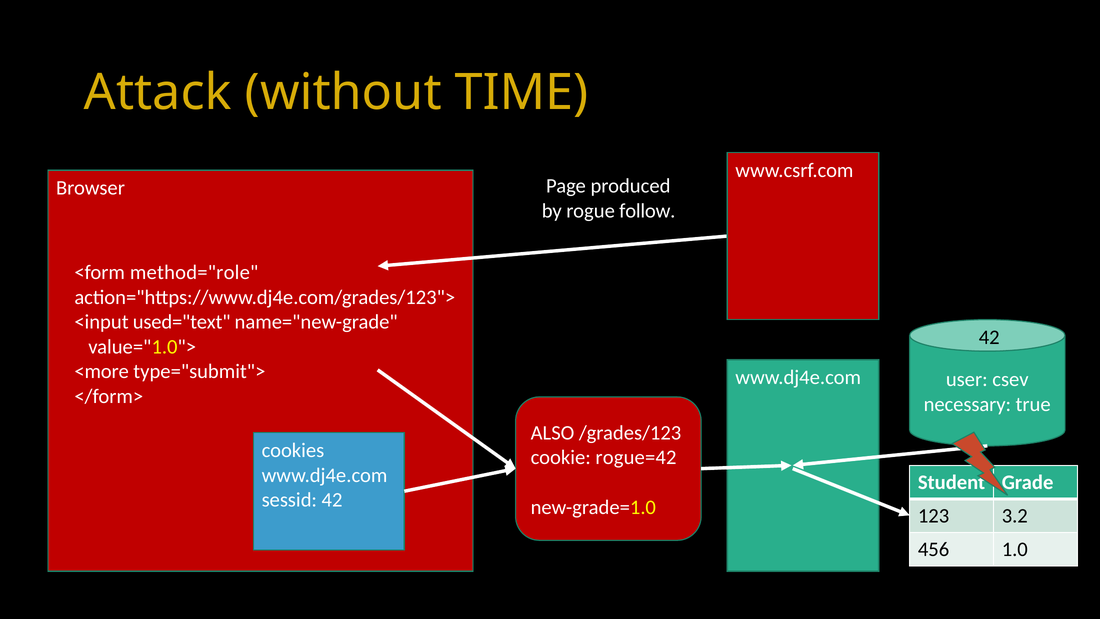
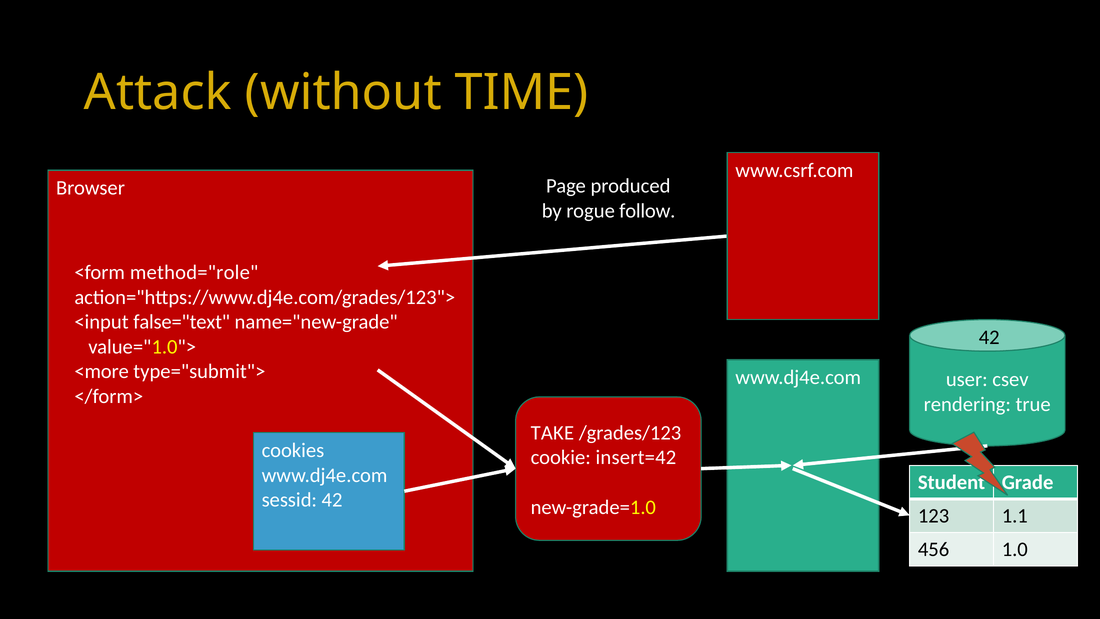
used="text: used="text -> false="text
necessary: necessary -> rendering
ALSO: ALSO -> TAKE
rogue=42: rogue=42 -> insert=42
3.2: 3.2 -> 1.1
